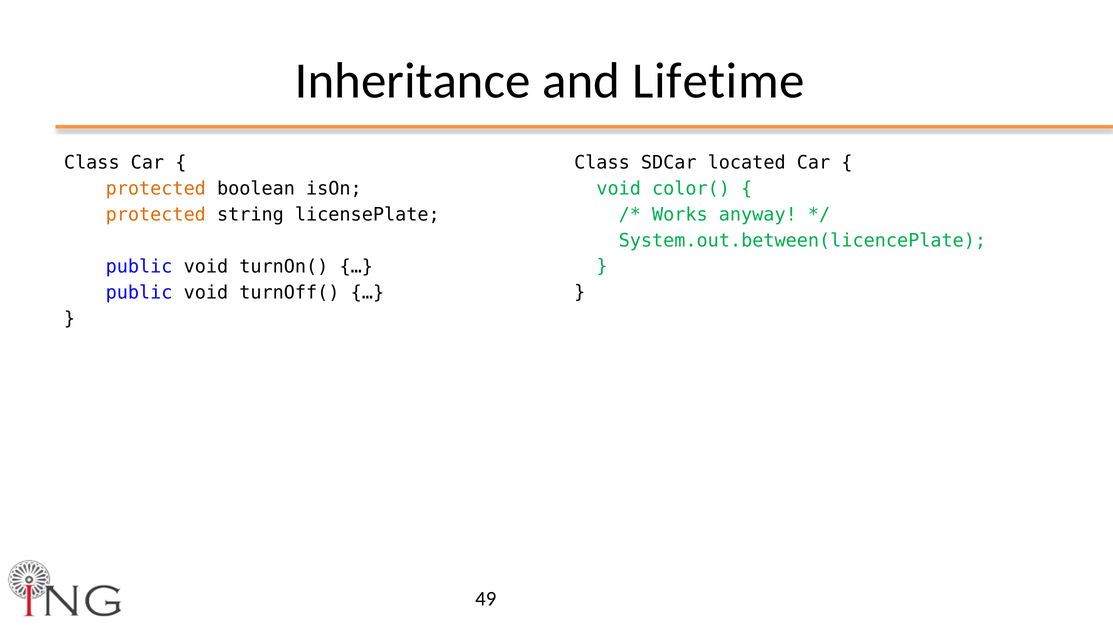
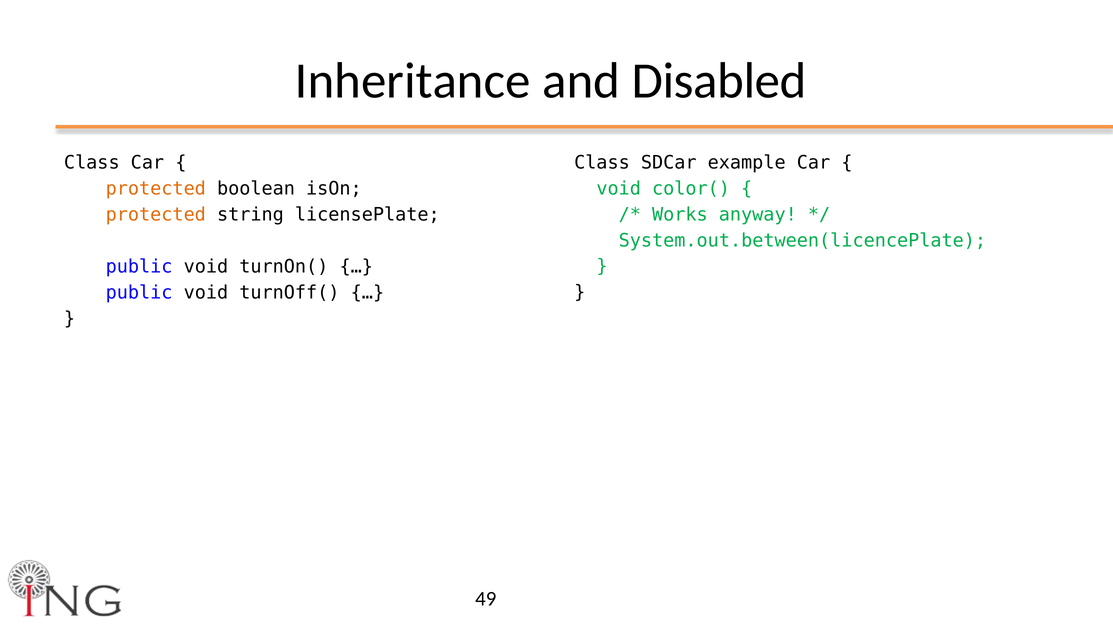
Lifetime: Lifetime -> Disabled
located: located -> example
